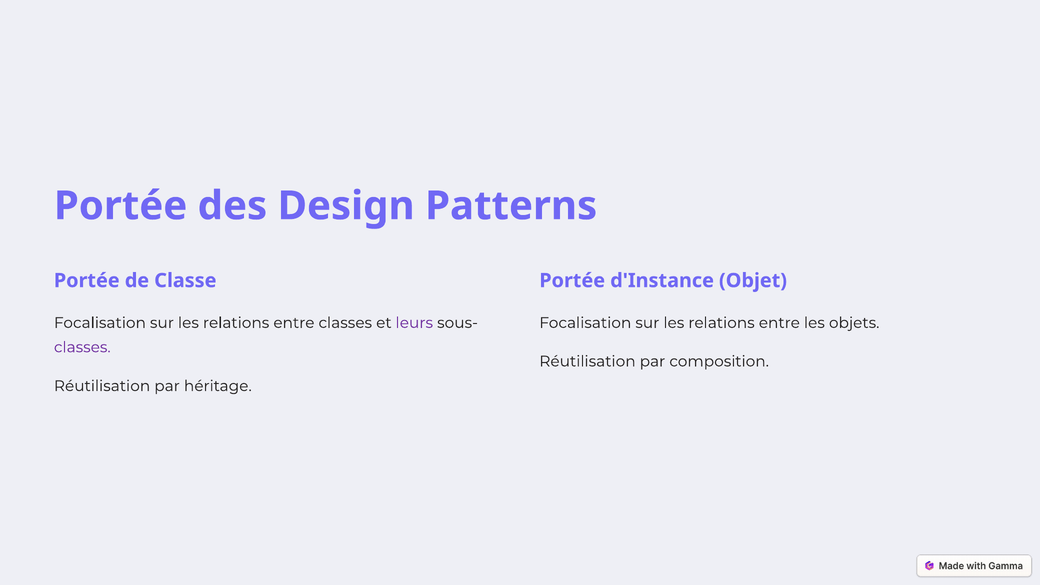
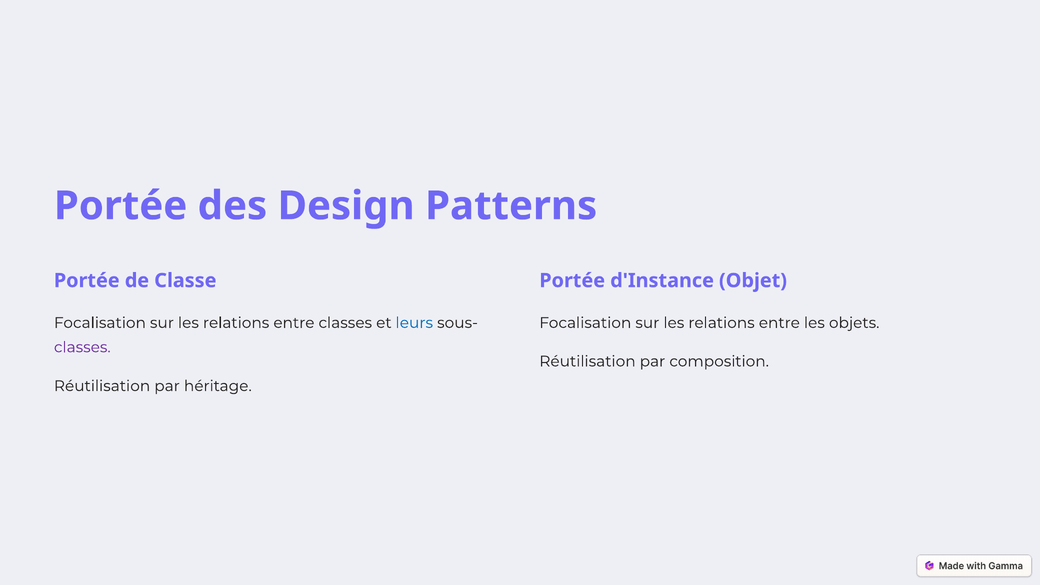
leurs colour: purple -> blue
